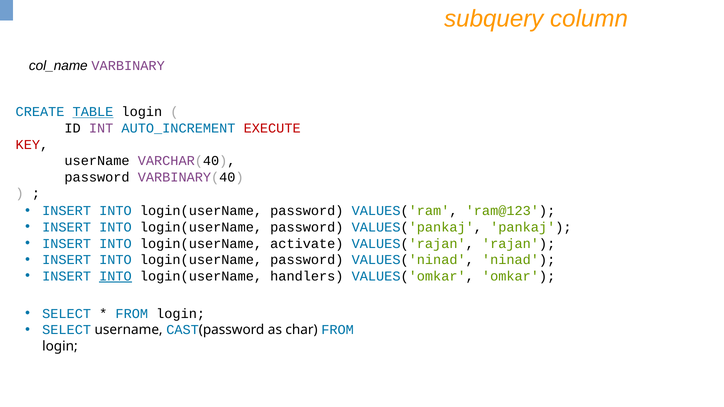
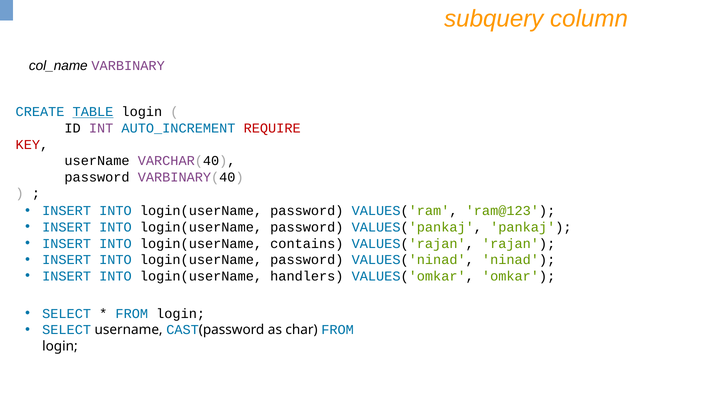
EXECUTE: EXECUTE -> REQUIRE
activate: activate -> contains
INTO at (115, 276) underline: present -> none
